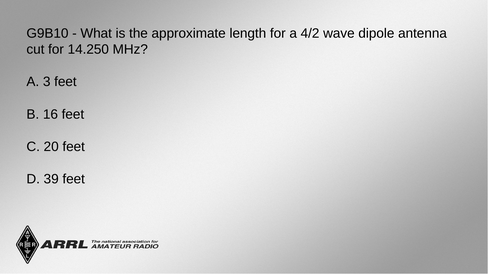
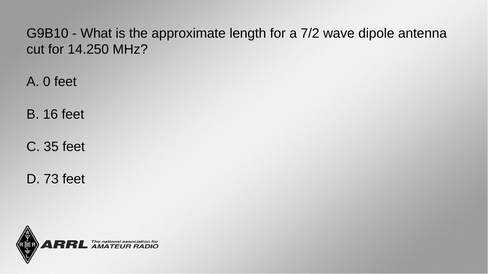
4/2: 4/2 -> 7/2
3: 3 -> 0
20: 20 -> 35
39: 39 -> 73
